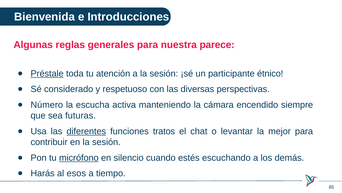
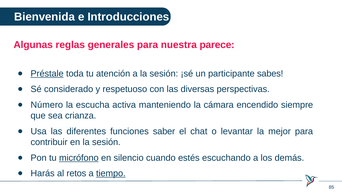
étnico: étnico -> sabes
futuras: futuras -> crianza
diferentes underline: present -> none
tratos: tratos -> saber
esos: esos -> retos
tiempo underline: none -> present
